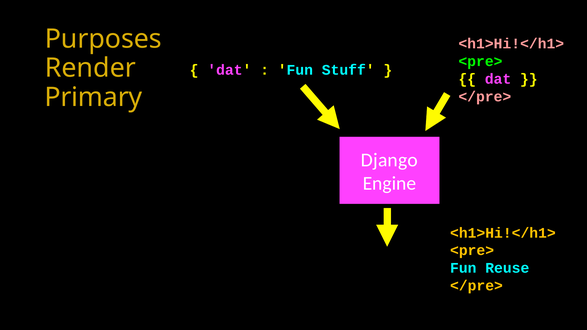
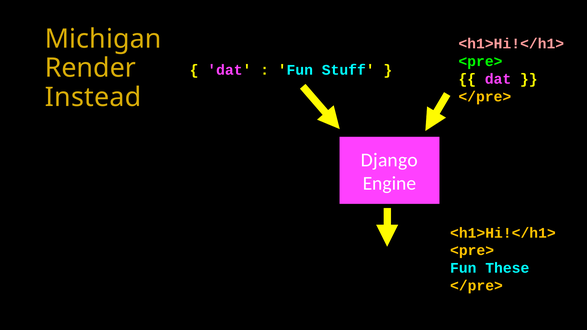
Purposes: Purposes -> Michigan
Primary: Primary -> Instead
</pre> at (485, 97) colour: pink -> yellow
Reuse: Reuse -> These
